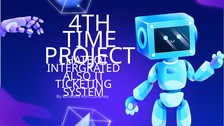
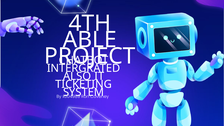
TIME: TIME -> ABLE
